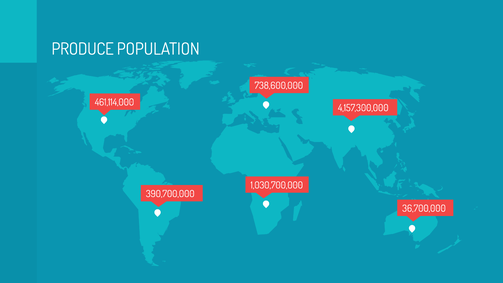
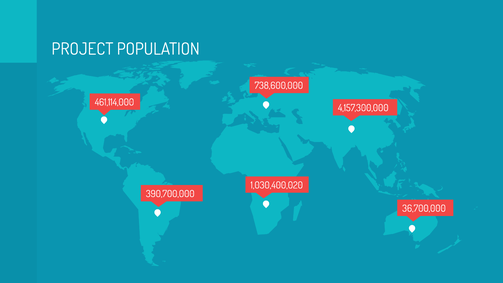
PRODUCE: PRODUCE -> PROJECT
1,030,700,000: 1,030,700,000 -> 1,030,400,020
